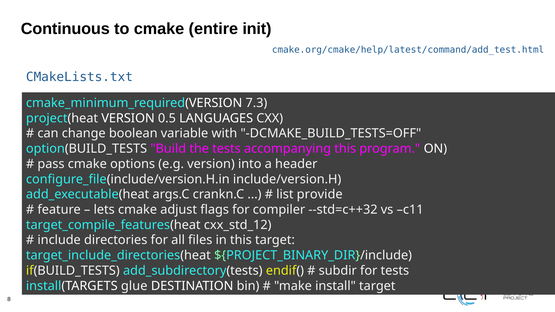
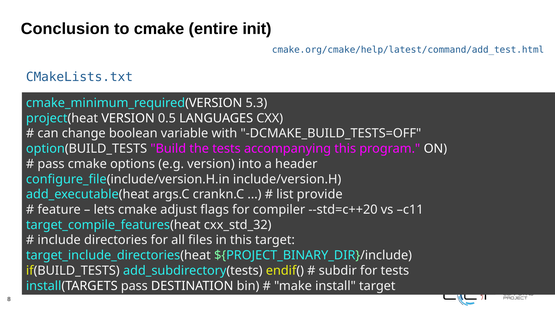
Continuous: Continuous -> Conclusion
7.3: 7.3 -> 5.3
--std=c++32: --std=c++32 -> --std=c++20
cxx_std_12: cxx_std_12 -> cxx_std_32
install(TARGETS glue: glue -> pass
